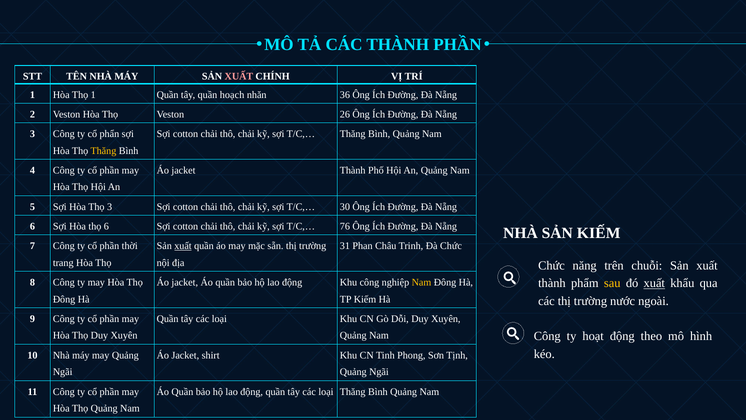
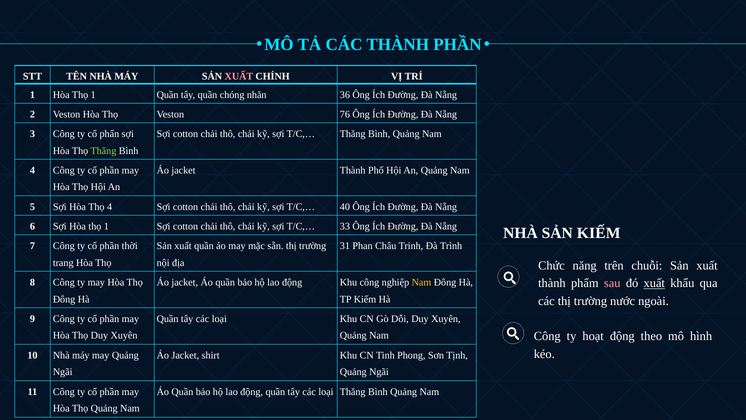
hoạch: hoạch -> chóng
26: 26 -> 76
Thăng at (103, 151) colour: yellow -> light green
Thọ 3: 3 -> 4
30: 30 -> 40
Sợi Hòa thọ 6: 6 -> 1
76: 76 -> 33
xuất at (183, 246) underline: present -> none
Đà Chức: Chức -> Trình
sau colour: yellow -> pink
